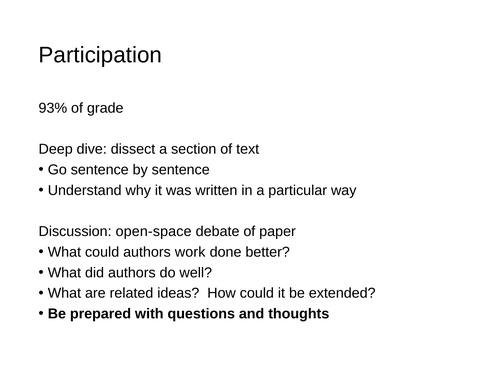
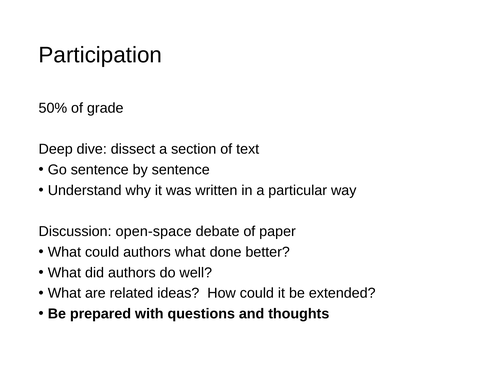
93%: 93% -> 50%
authors work: work -> what
